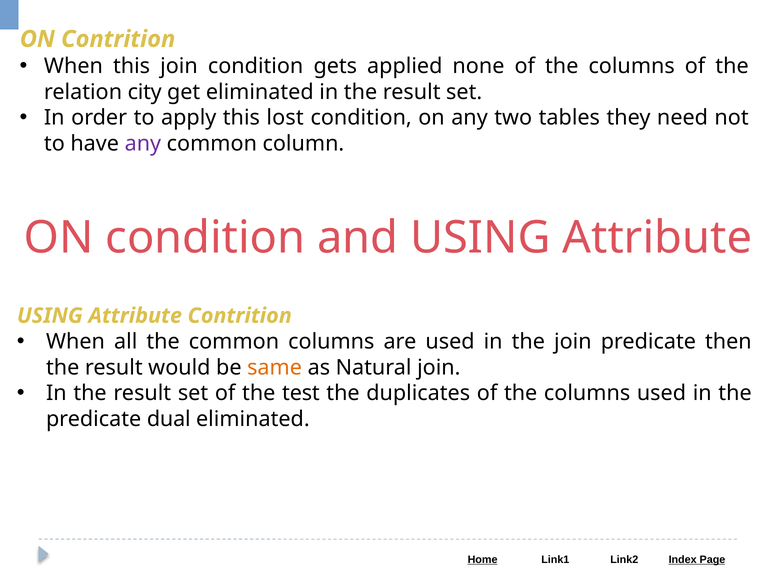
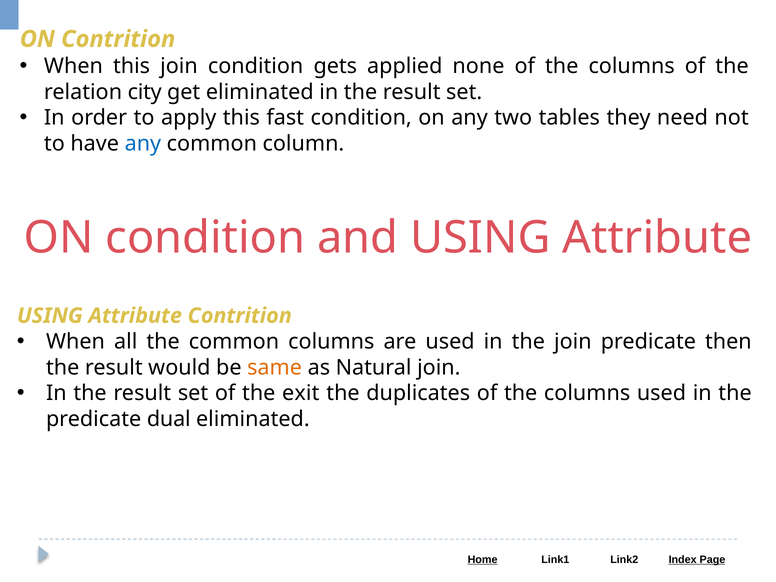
lost: lost -> fast
any at (143, 144) colour: purple -> blue
test: test -> exit
